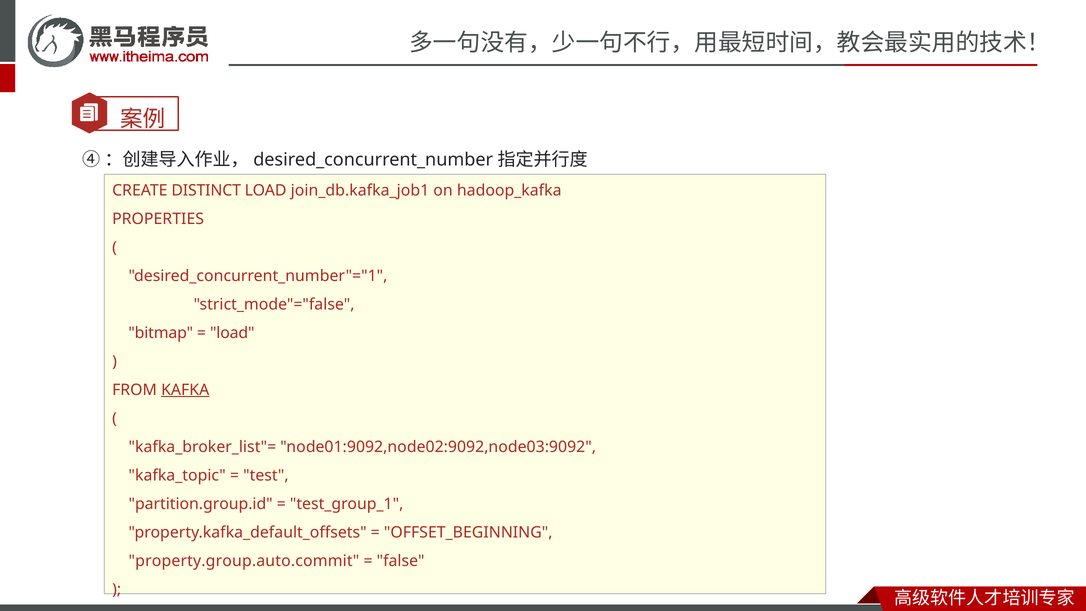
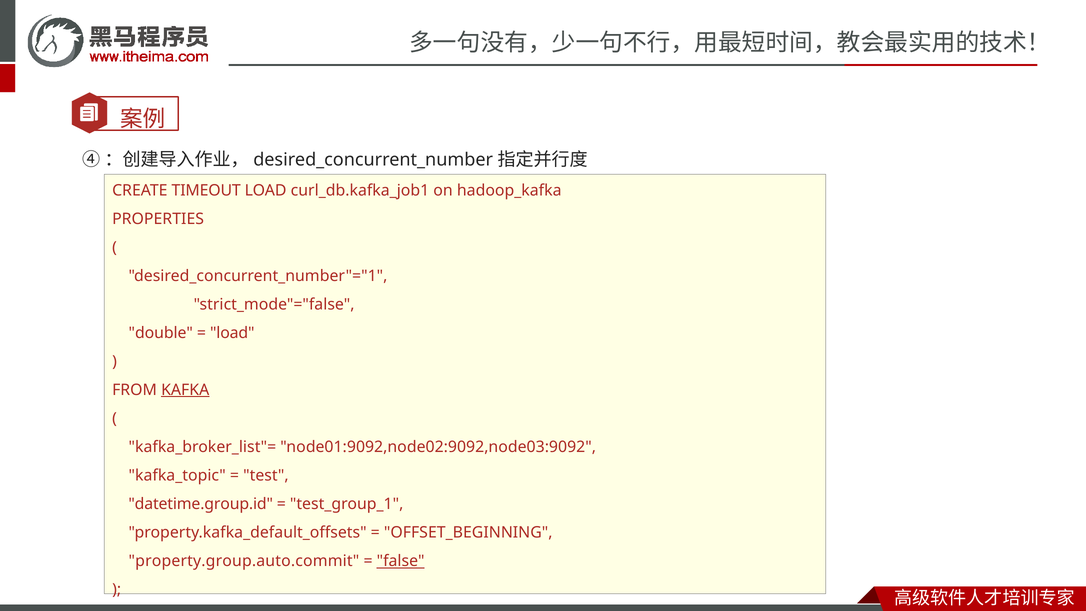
DISTINCT: DISTINCT -> TIMEOUT
join_db.kafka_job1: join_db.kafka_job1 -> curl_db.kafka_job1
bitmap: bitmap -> double
partition.group.id: partition.group.id -> datetime.group.id
false underline: none -> present
